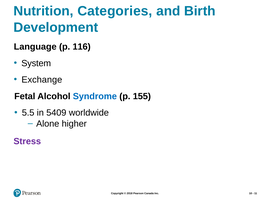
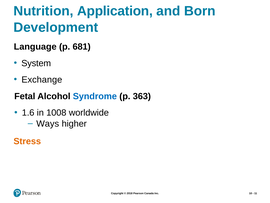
Categories: Categories -> Application
Birth: Birth -> Born
116: 116 -> 681
155: 155 -> 363
5.5: 5.5 -> 1.6
5409: 5409 -> 1008
Alone: Alone -> Ways
Stress colour: purple -> orange
